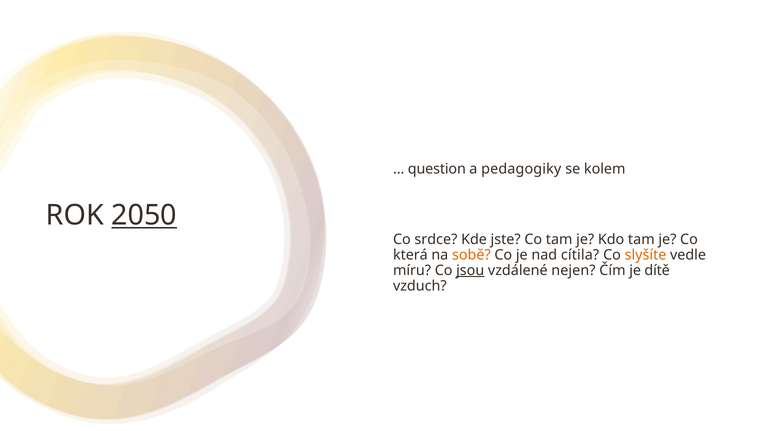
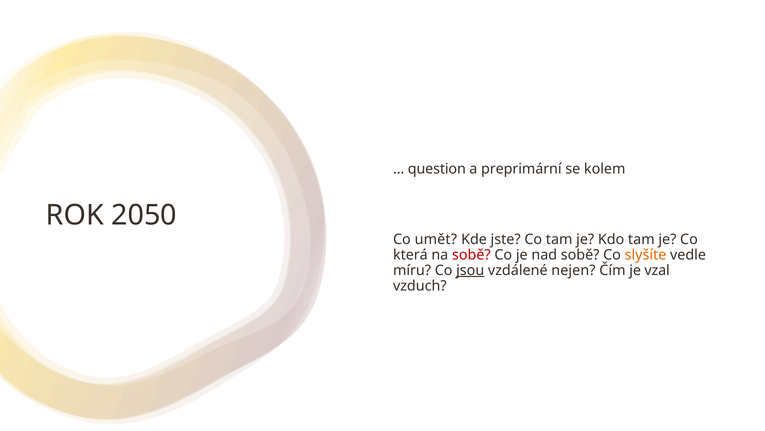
pedagogiky: pedagogiky -> preprimární
2050 underline: present -> none
srdce: srdce -> umět
sobě at (471, 255) colour: orange -> red
nad cítila: cítila -> sobě
dítě: dítě -> vzal
